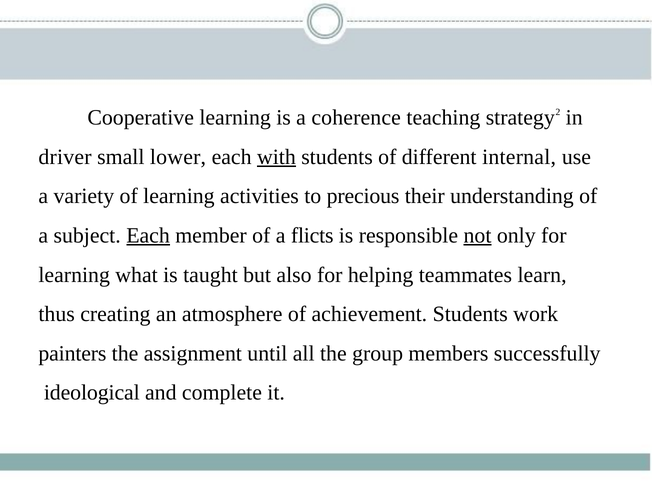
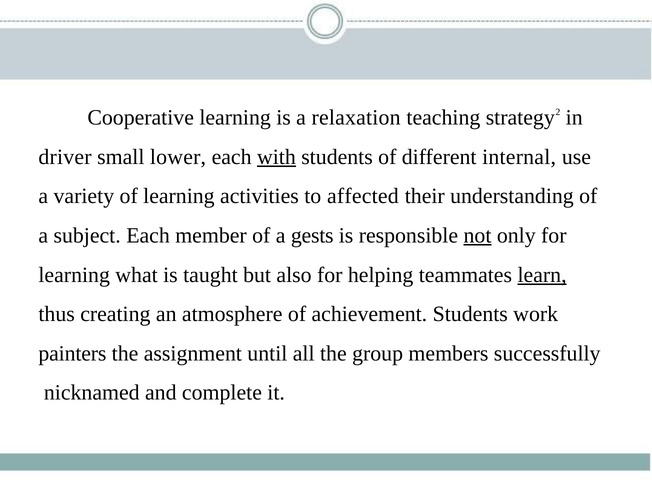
coherence: coherence -> relaxation
precious: precious -> affected
Each at (148, 235) underline: present -> none
flicts: flicts -> gests
learn underline: none -> present
ideological: ideological -> nicknamed
